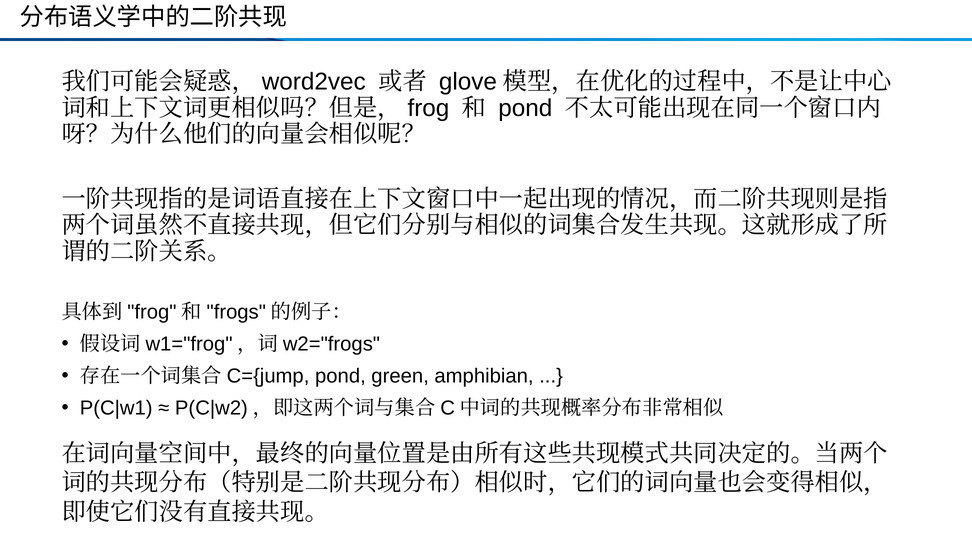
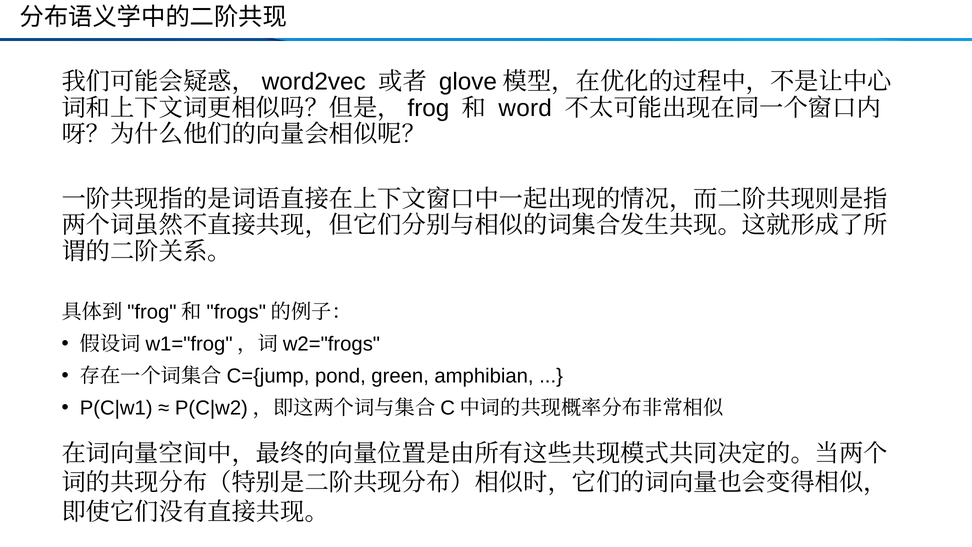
pond at (525, 108): pond -> word
